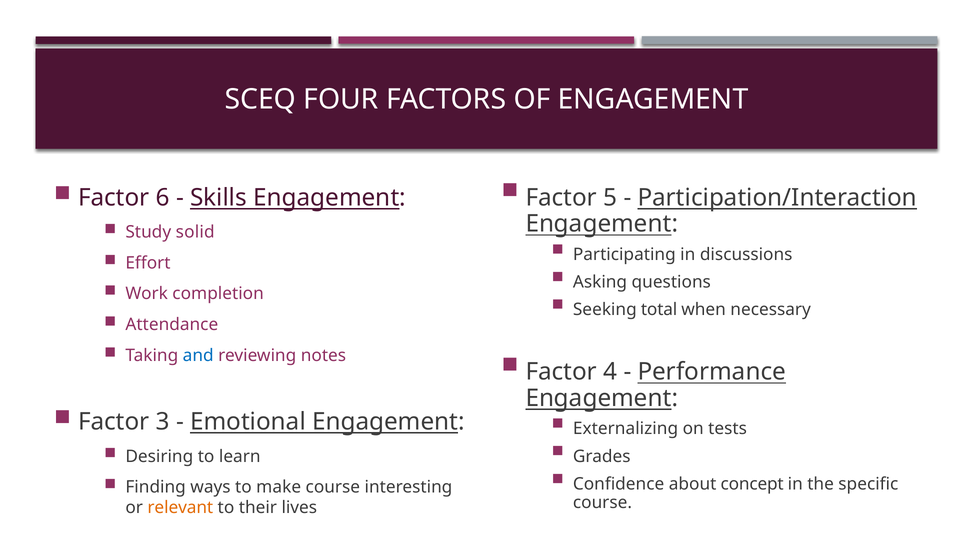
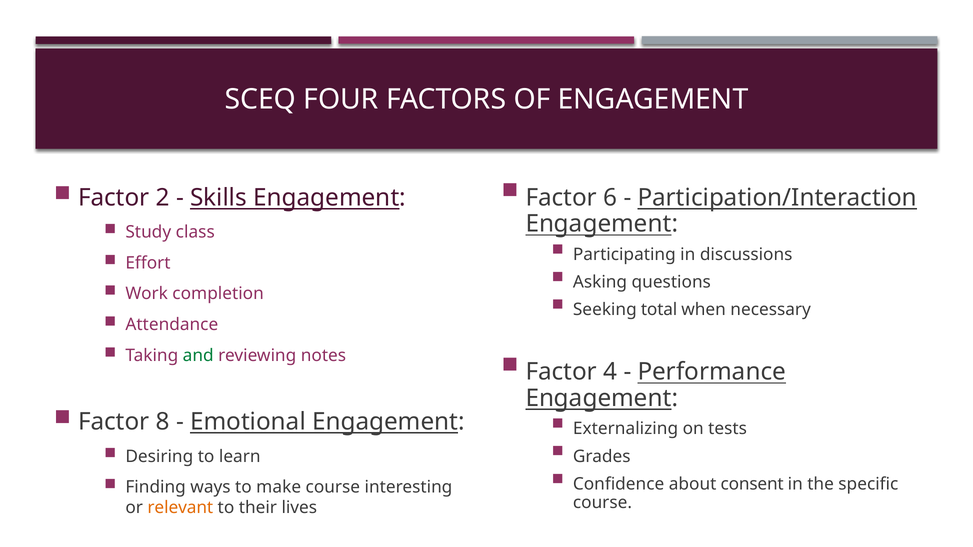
5: 5 -> 6
6: 6 -> 2
solid: solid -> class
and colour: blue -> green
3: 3 -> 8
concept: concept -> consent
